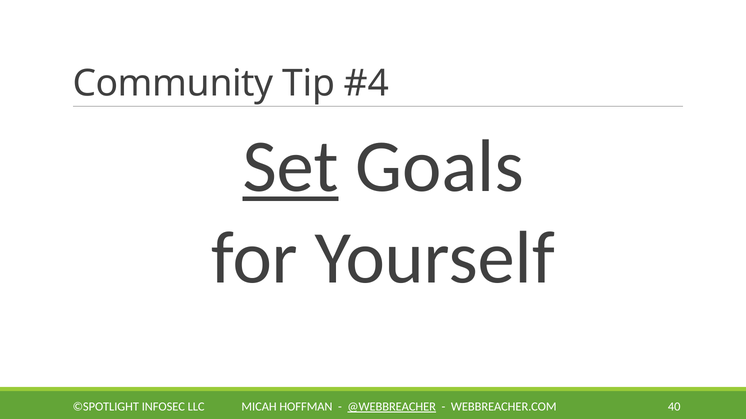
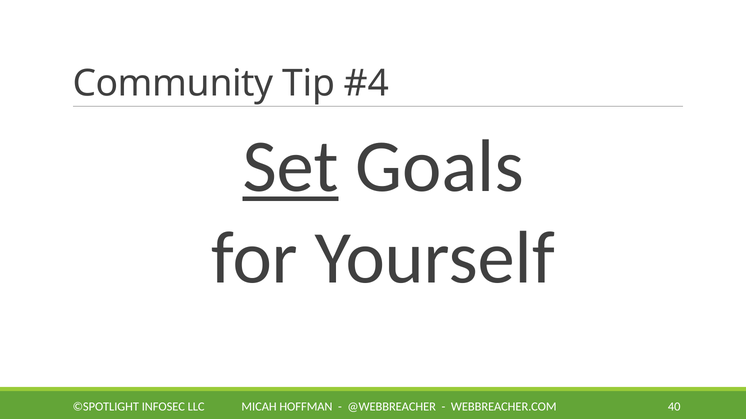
@WEBBREACHER underline: present -> none
